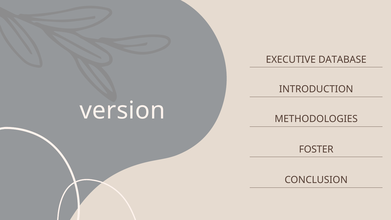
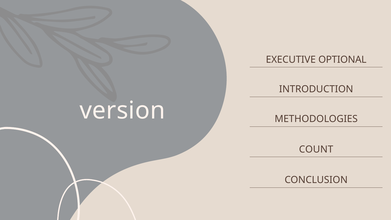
DATABASE: DATABASE -> OPTIONAL
FOSTER: FOSTER -> COUNT
